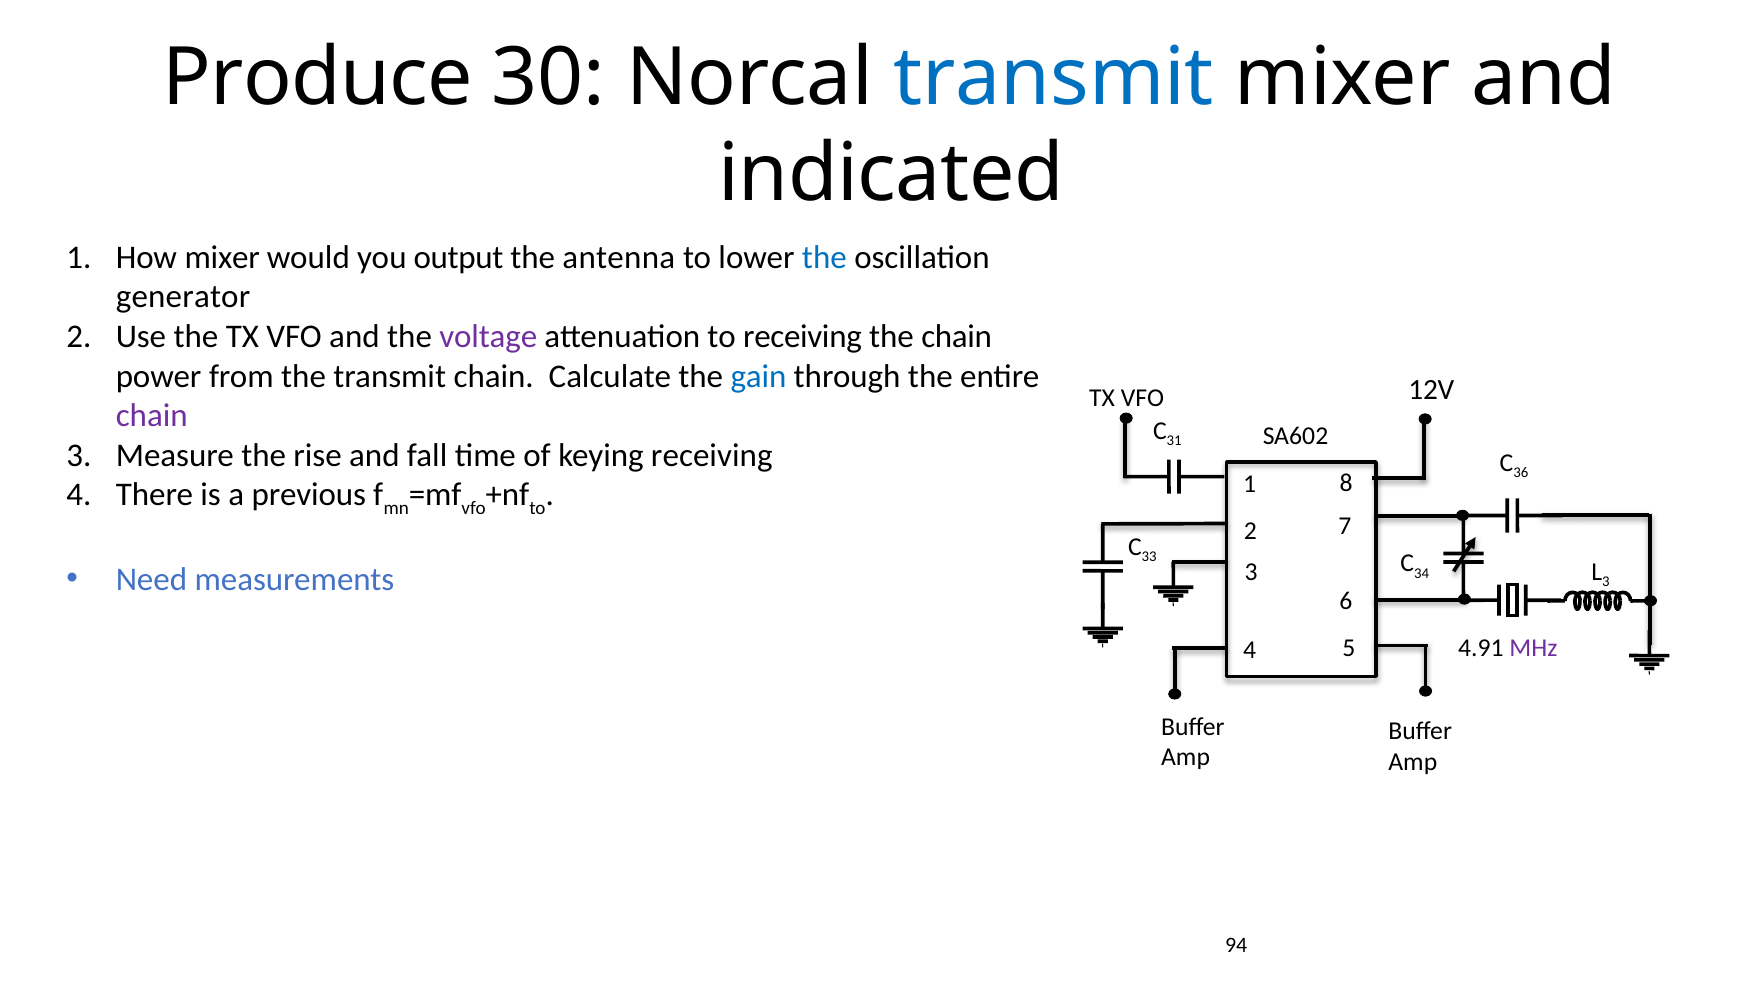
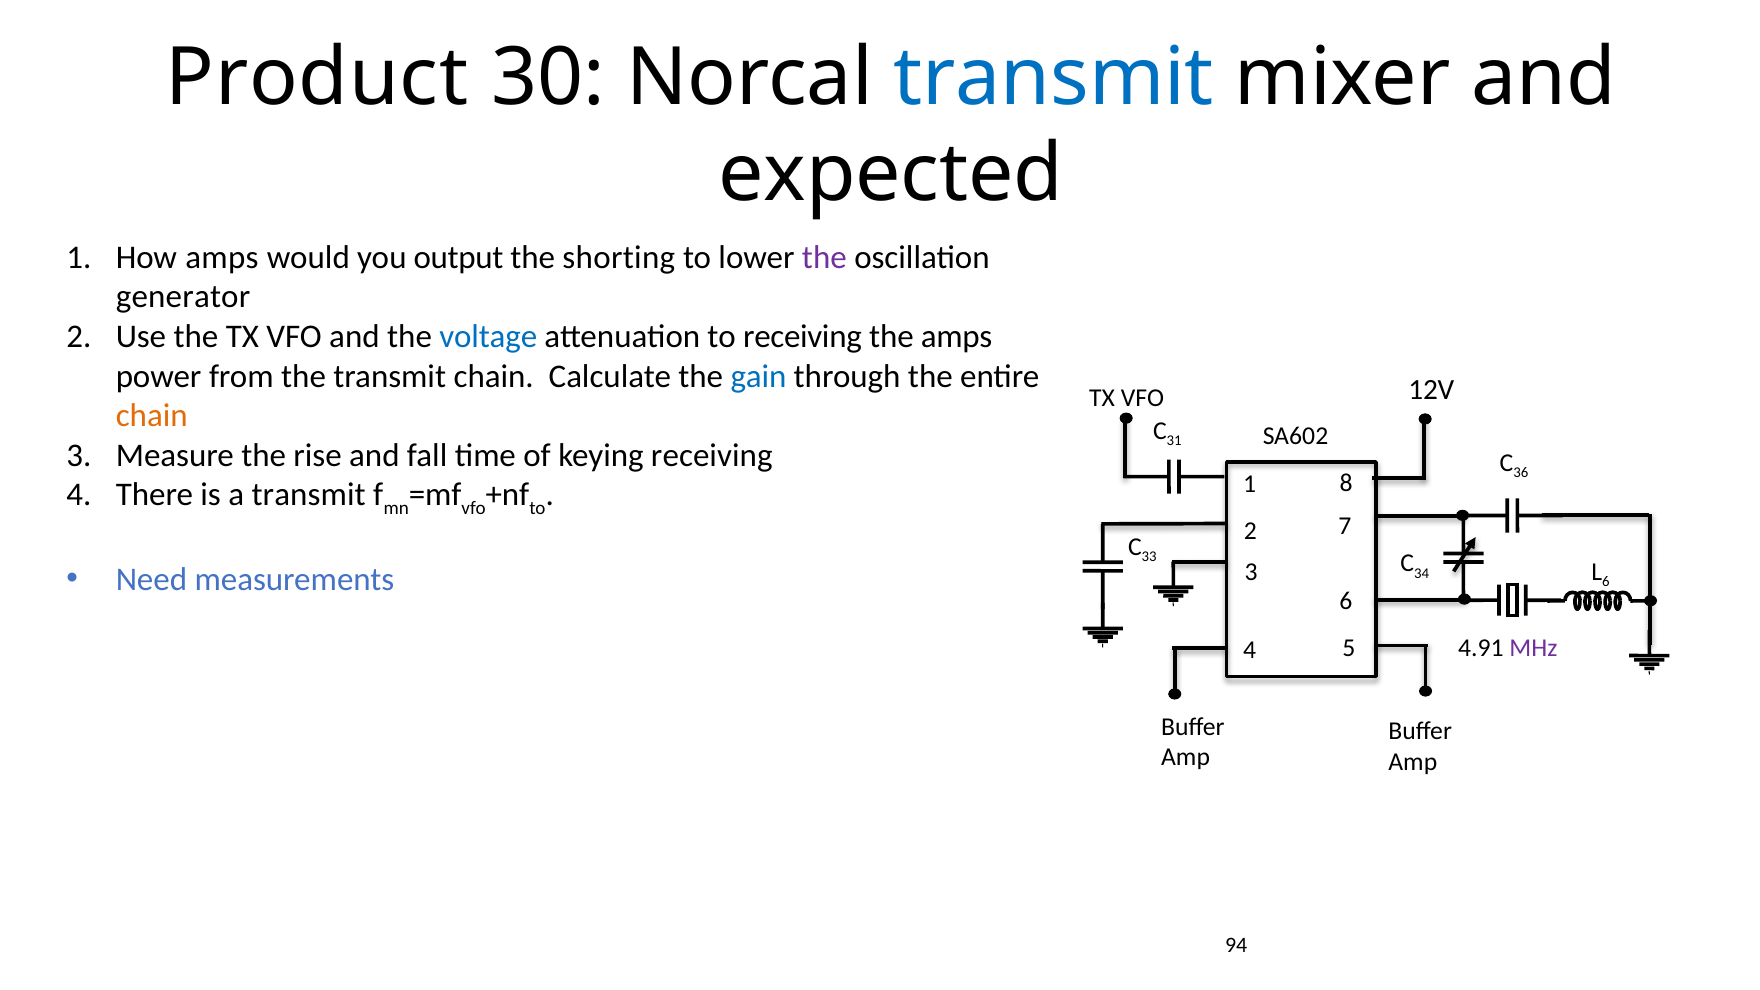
Produce: Produce -> Product
indicated: indicated -> expected
How mixer: mixer -> amps
antenna: antenna -> shorting
the at (824, 257) colour: blue -> purple
voltage colour: purple -> blue
the chain: chain -> amps
chain at (152, 416) colour: purple -> orange
a previous: previous -> transmit
3 at (1606, 582): 3 -> 6
